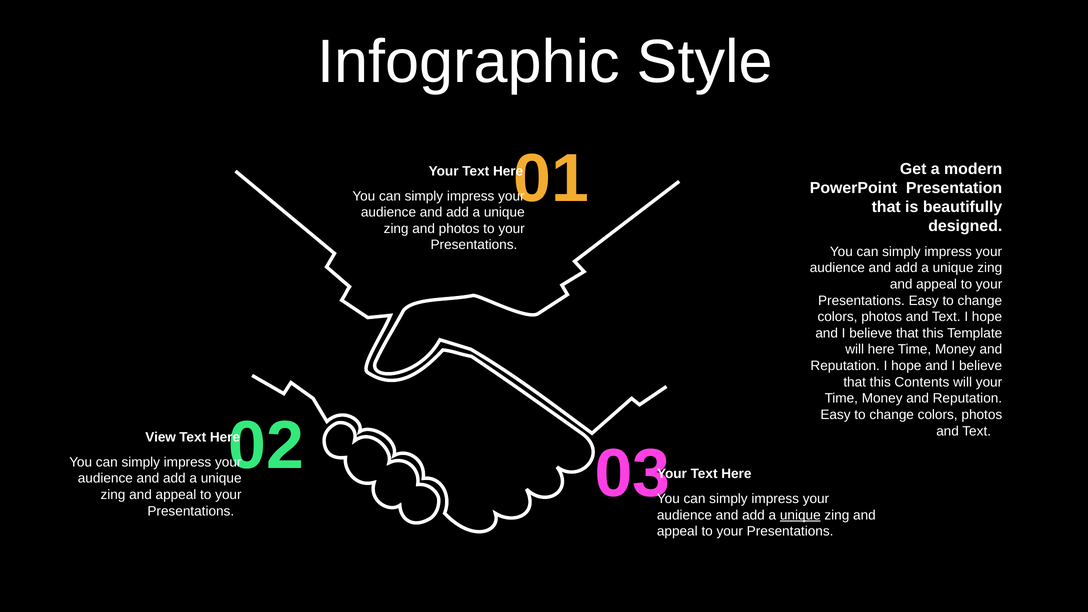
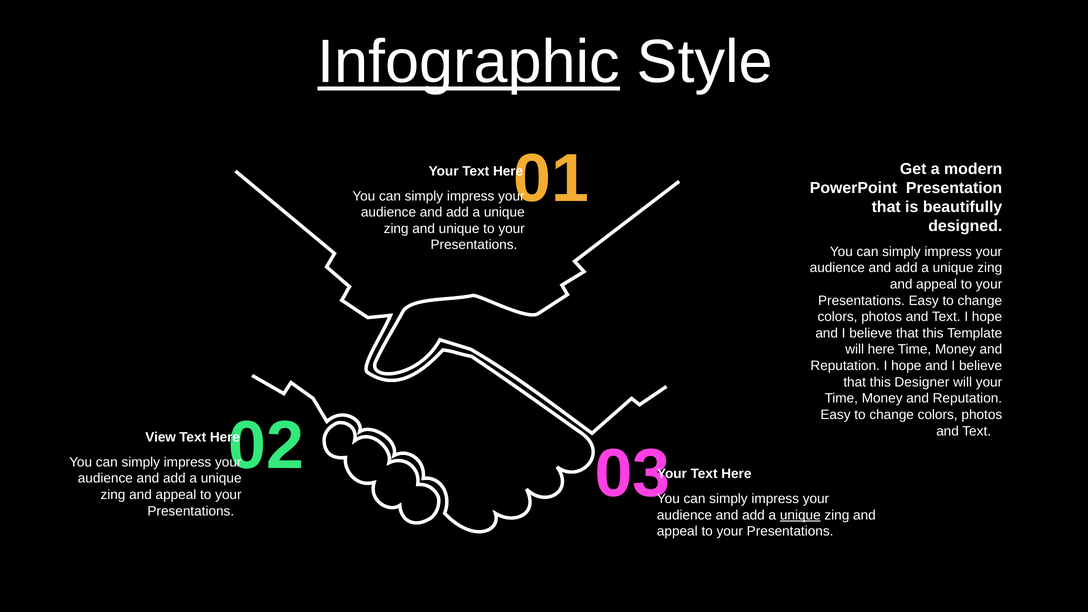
Infographic underline: none -> present
and photos: photos -> unique
Contents: Contents -> Designer
